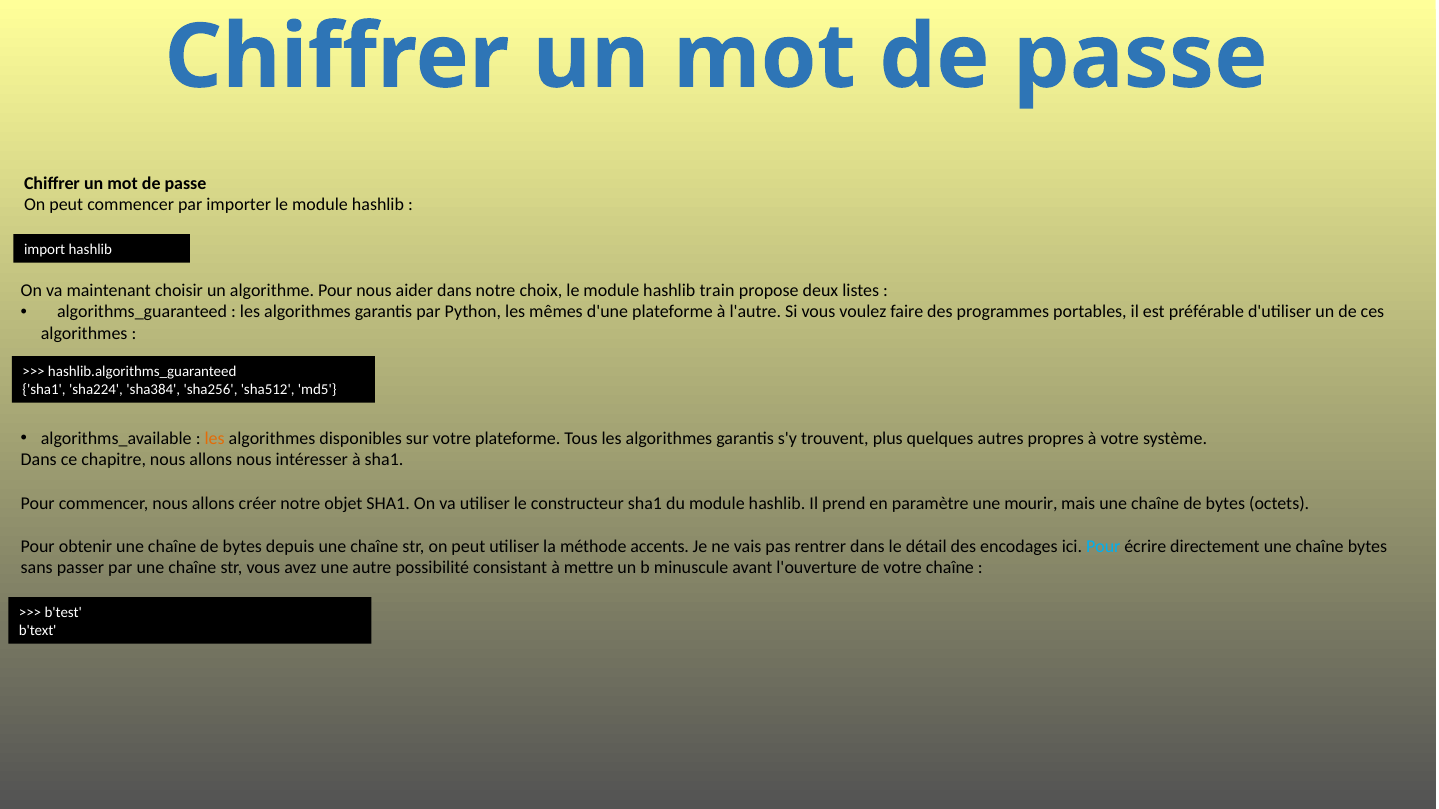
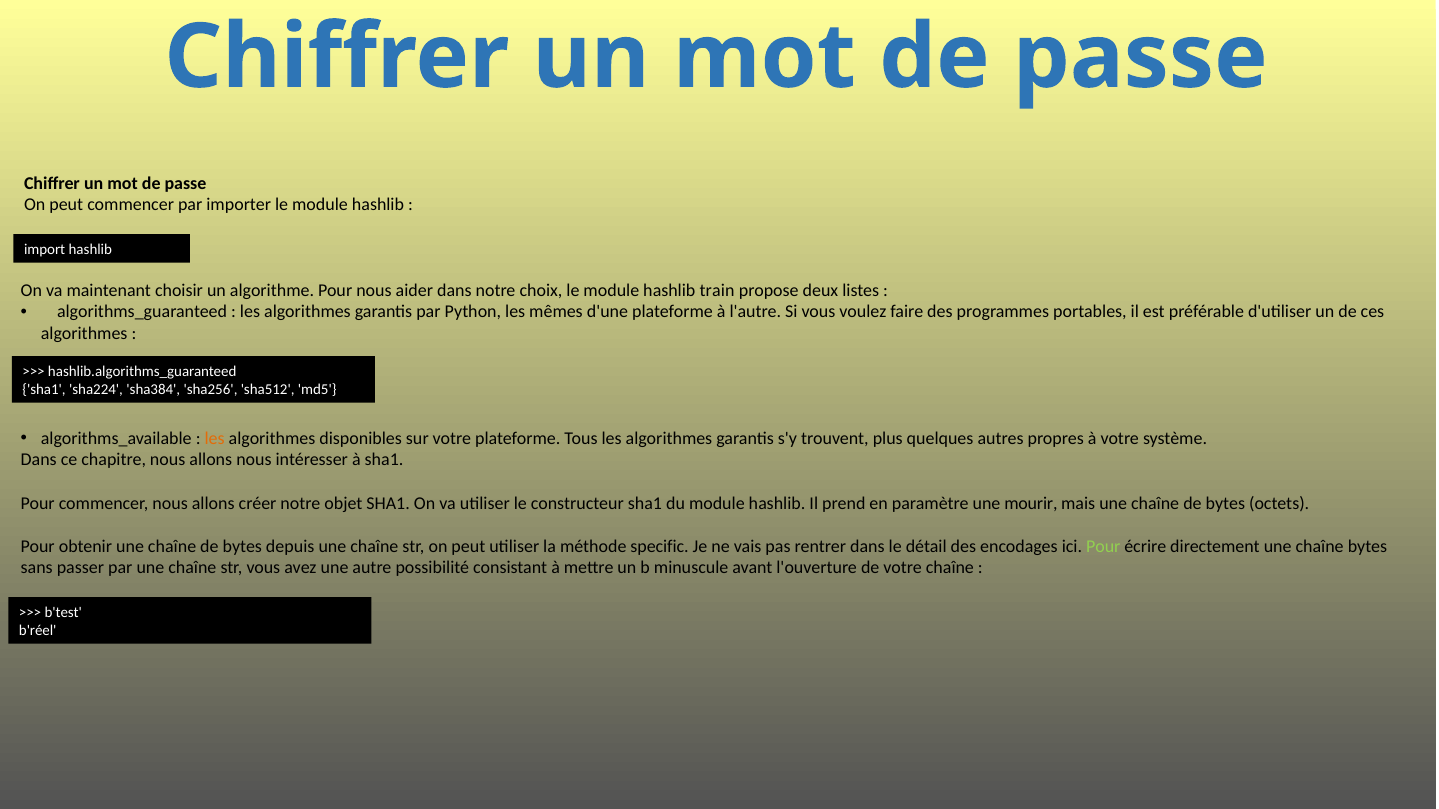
accents: accents -> specific
Pour at (1103, 547) colour: light blue -> light green
b'text: b'text -> b'réel
